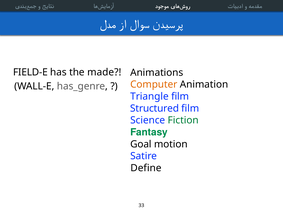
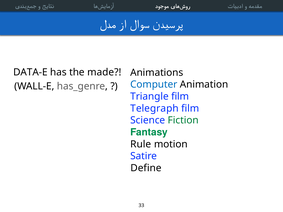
FIELD-E: FIELD-E -> DATA-E
Computer colour: orange -> blue
Structured: Structured -> Telegraph
Goal: Goal -> Rule
